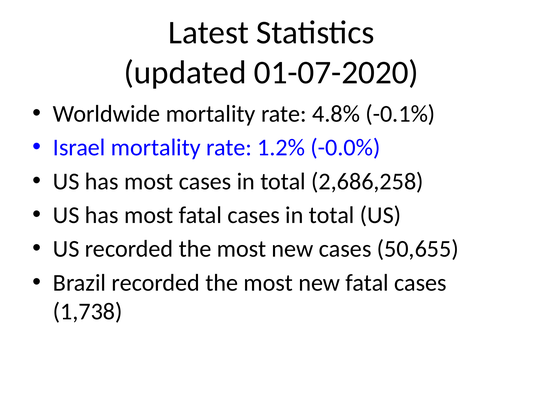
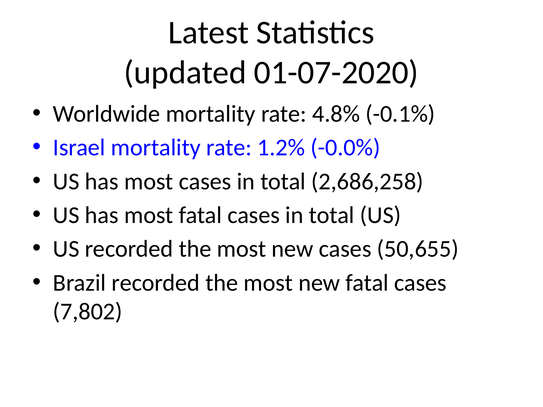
1,738: 1,738 -> 7,802
